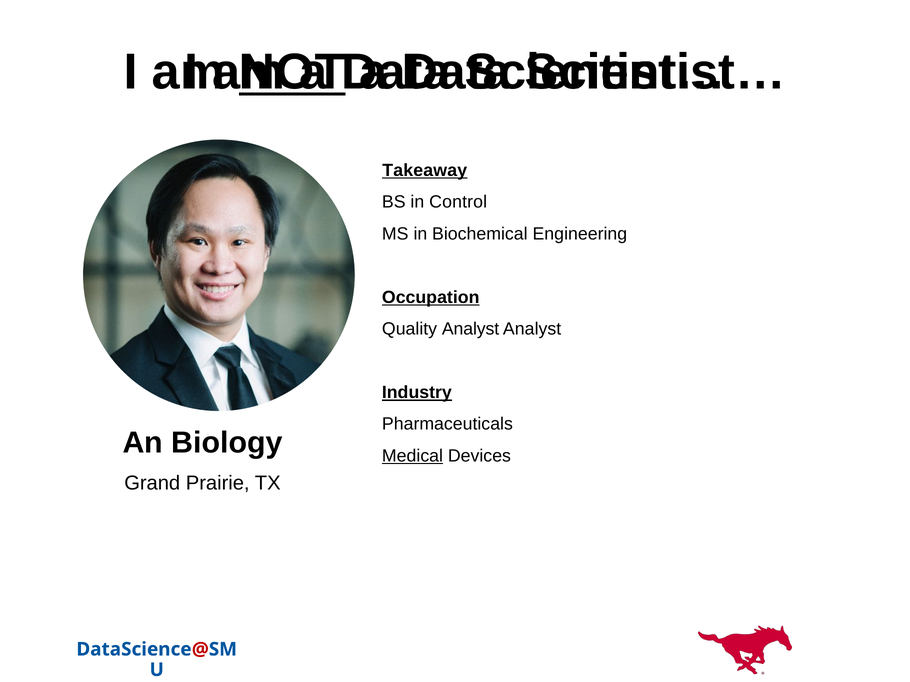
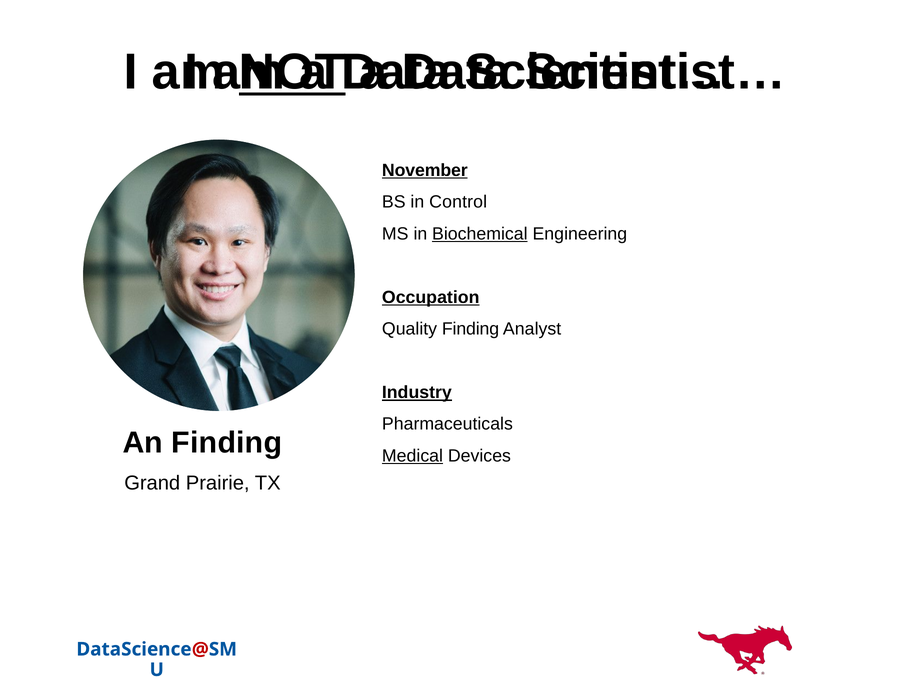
Takeaway: Takeaway -> November
Biochemical underline: none -> present
Quality Analyst: Analyst -> Finding
An Biology: Biology -> Finding
